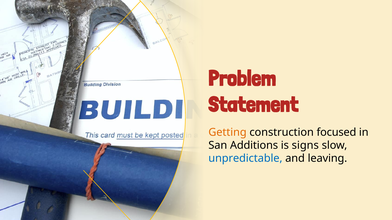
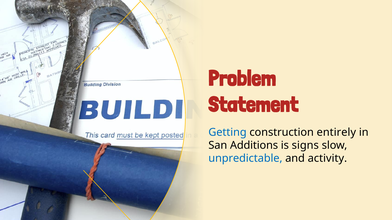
Getting colour: orange -> blue
focused: focused -> entirely
and leaving: leaving -> activity
